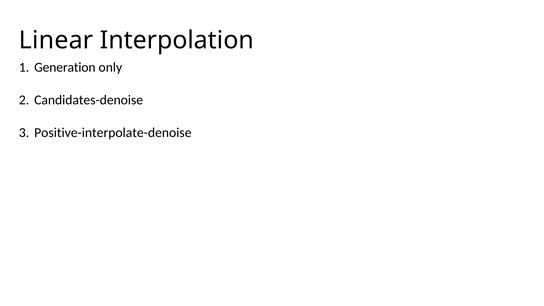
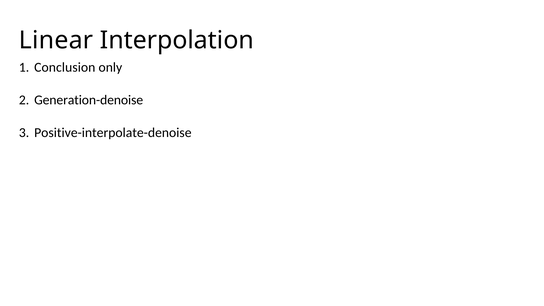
Generation: Generation -> Conclusion
Candidates-denoise: Candidates-denoise -> Generation-denoise
